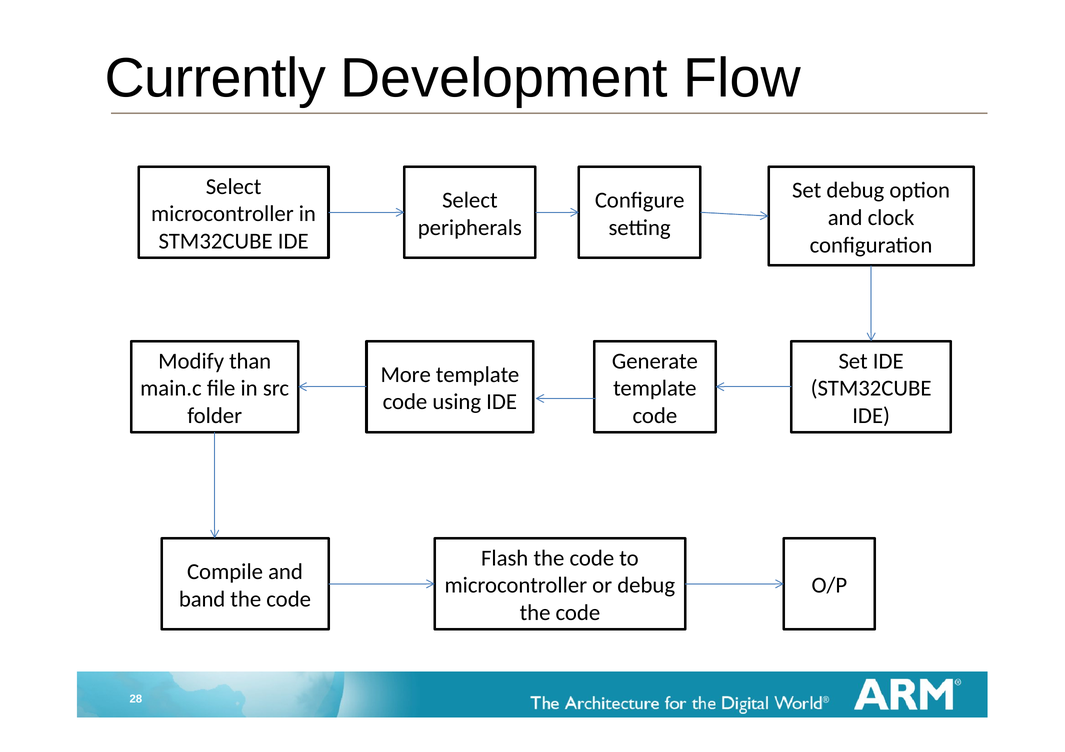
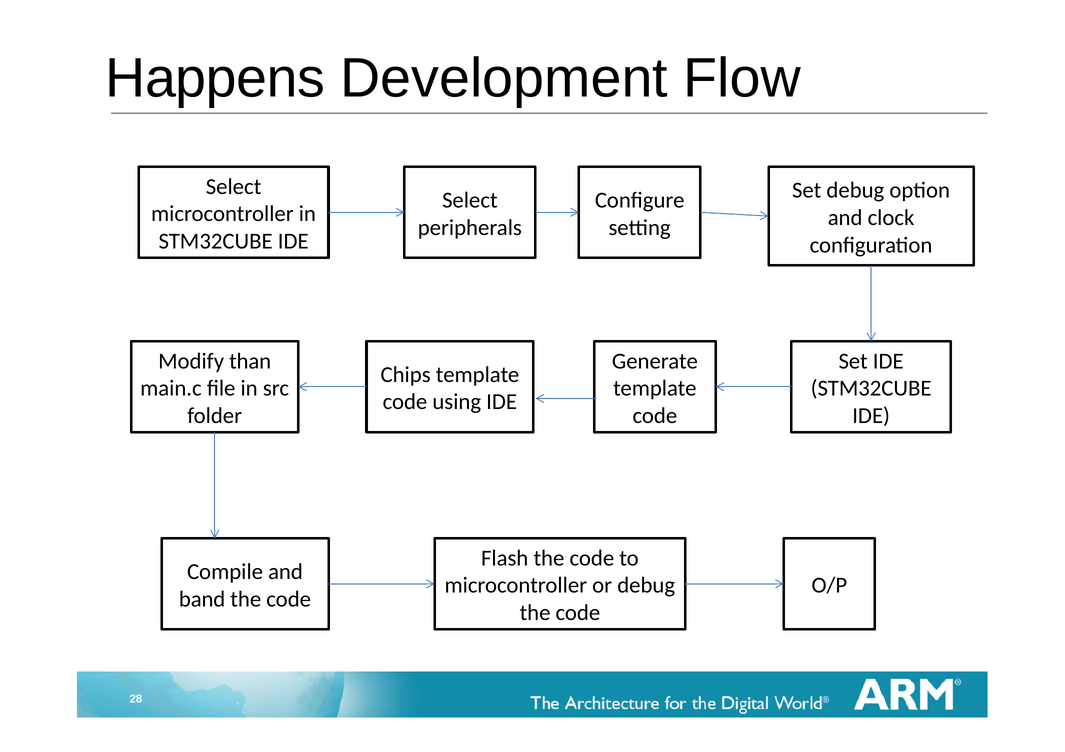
Currently: Currently -> Happens
More: More -> Chips
